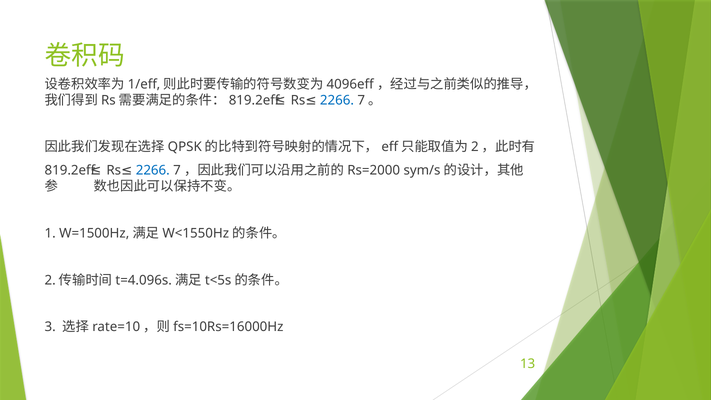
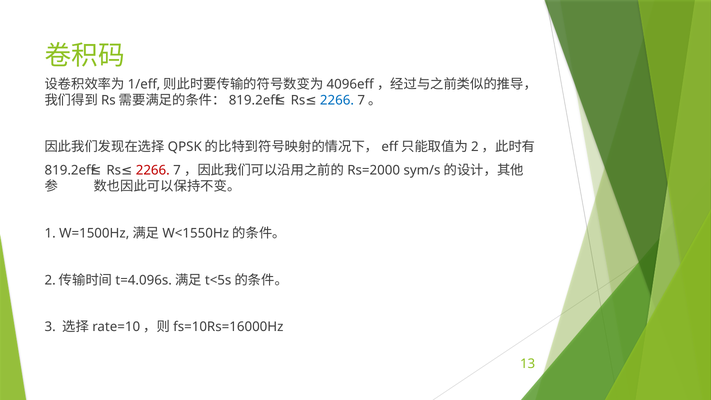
2266 at (153, 170) colour: blue -> red
